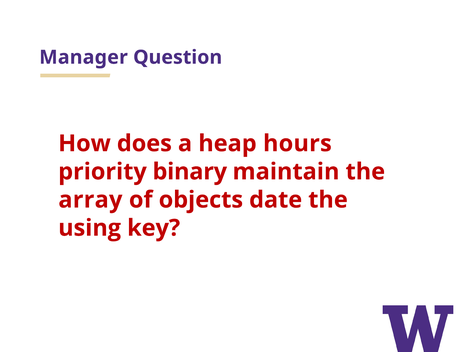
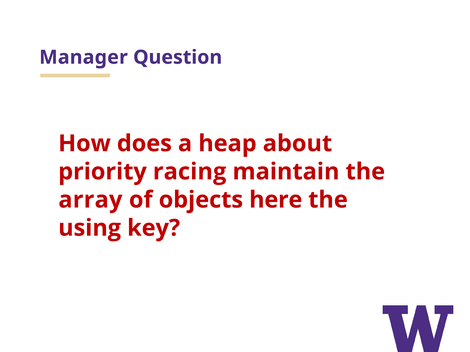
hours: hours -> about
binary: binary -> racing
date: date -> here
